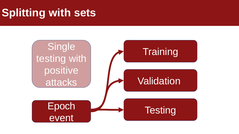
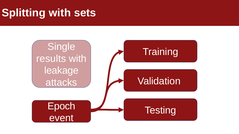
testing at (51, 59): testing -> results
positive: positive -> leakage
